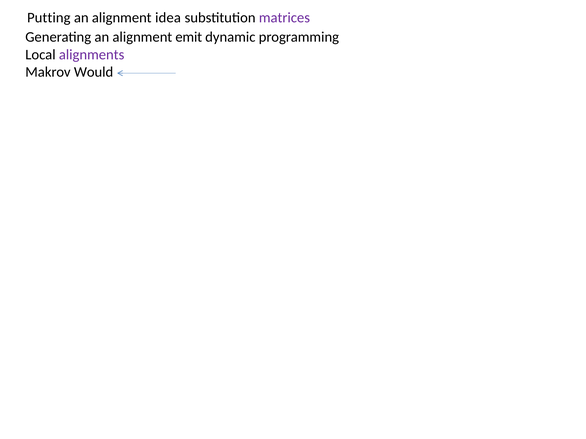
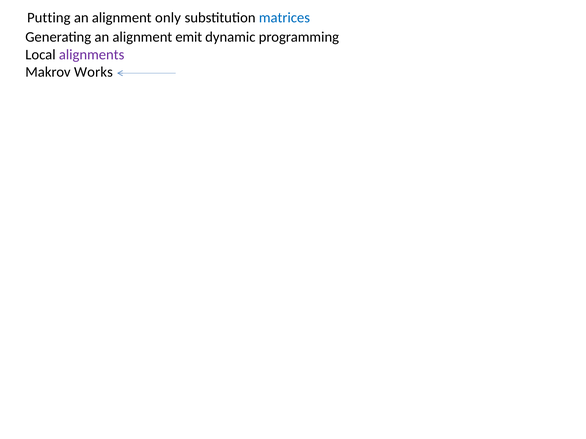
idea: idea -> only
matrices colour: purple -> blue
Would: Would -> Works
